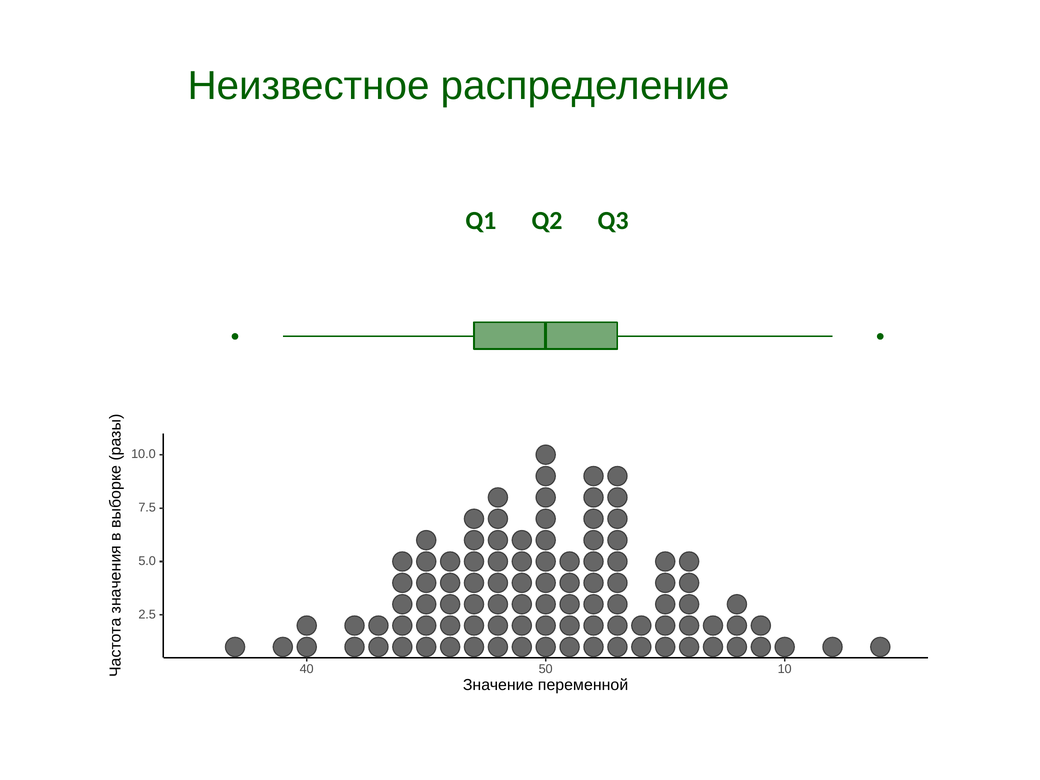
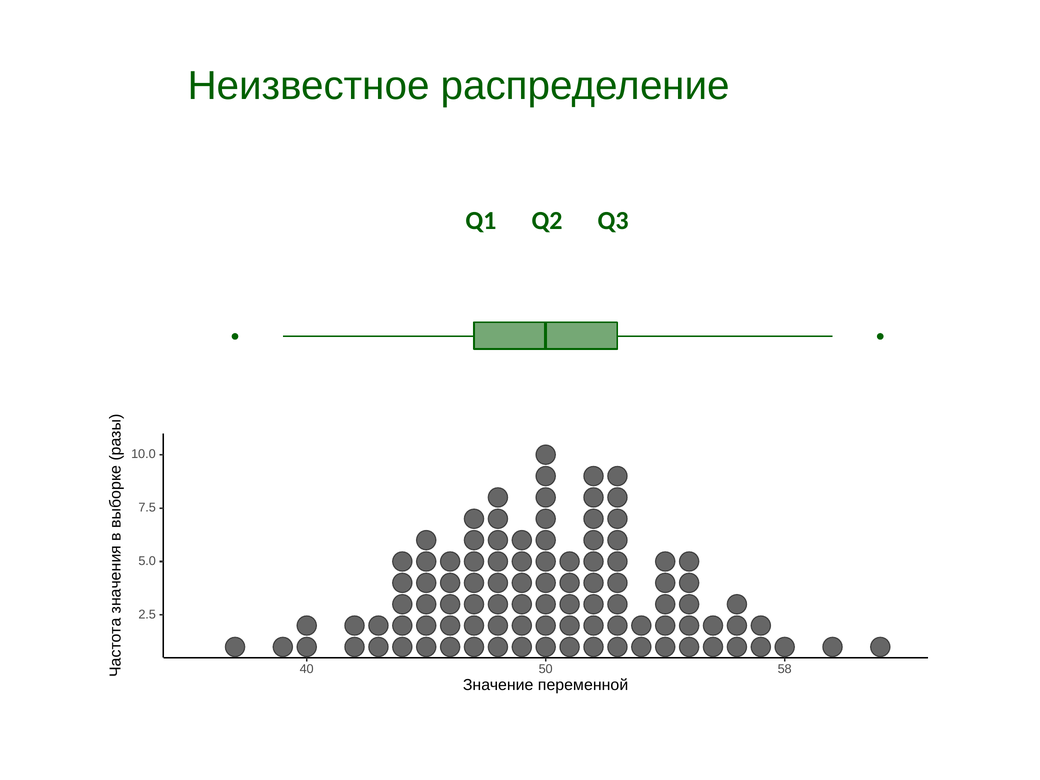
10: 10 -> 58
